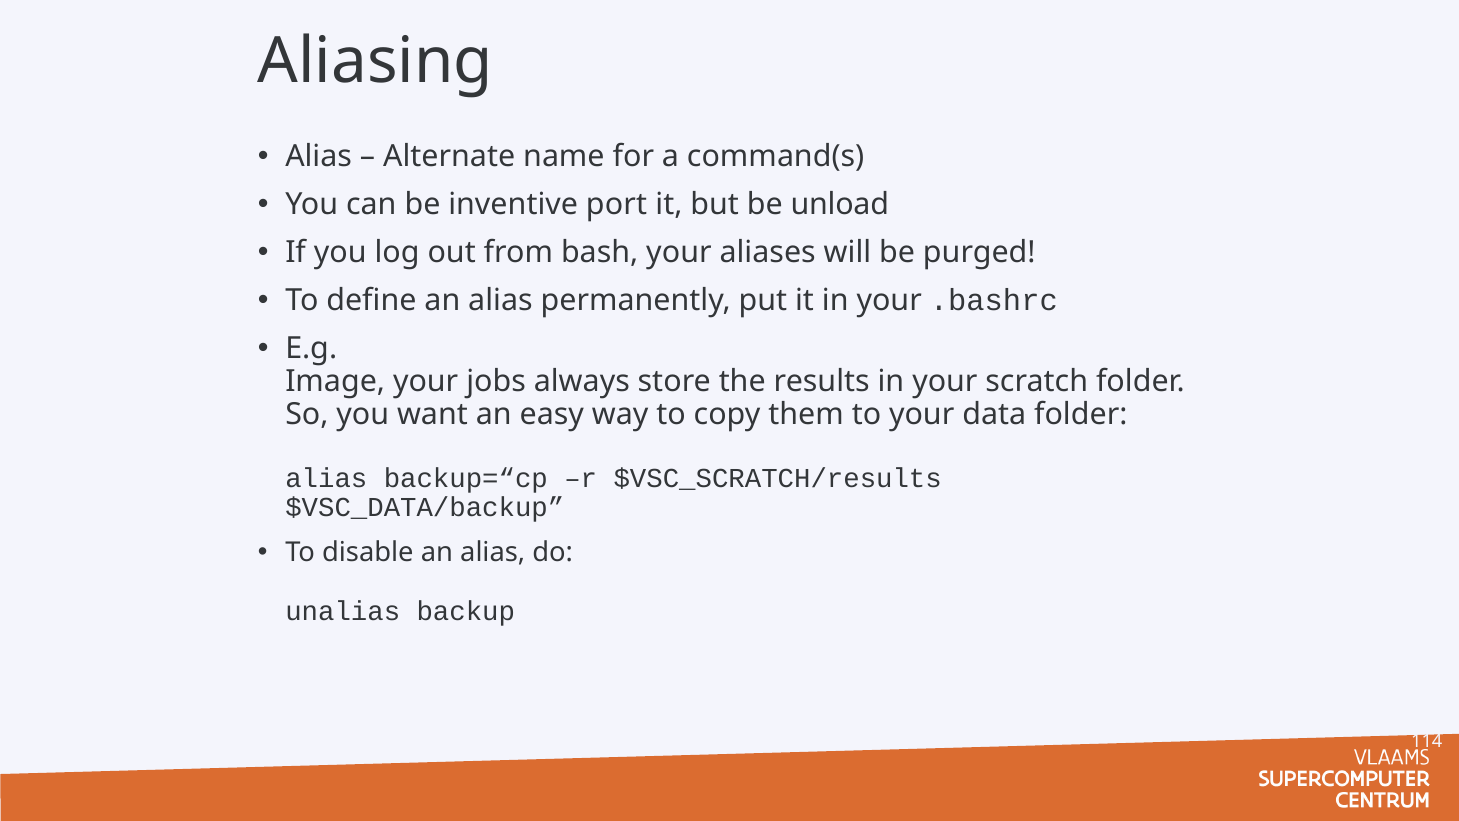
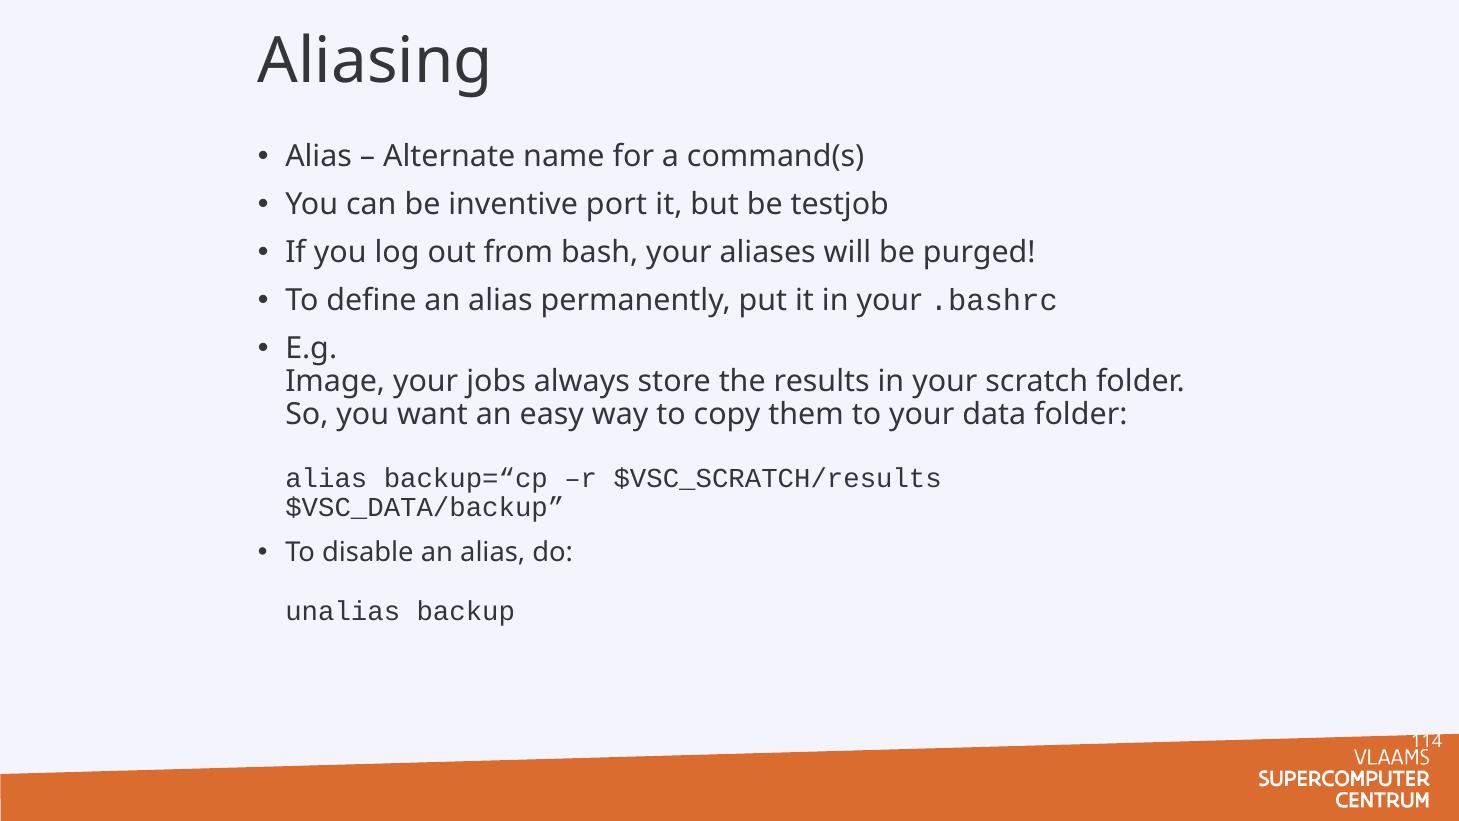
unload: unload -> testjob
